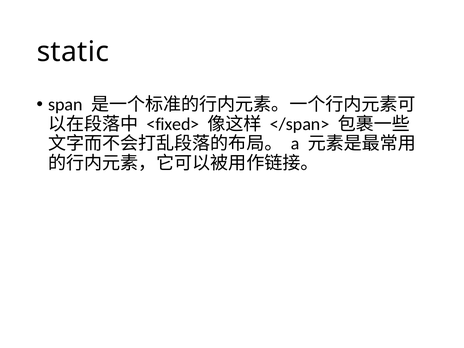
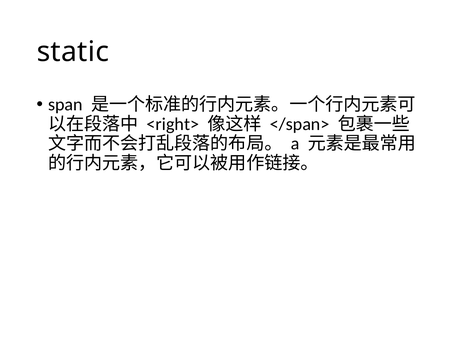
<fixed>: <fixed> -> <right>
